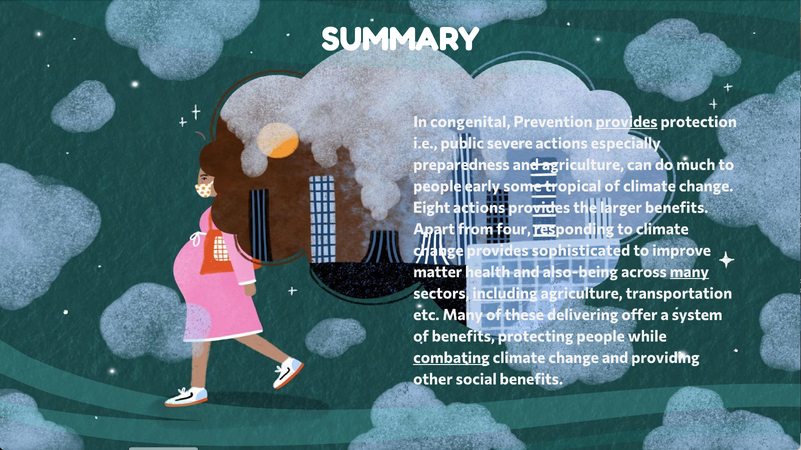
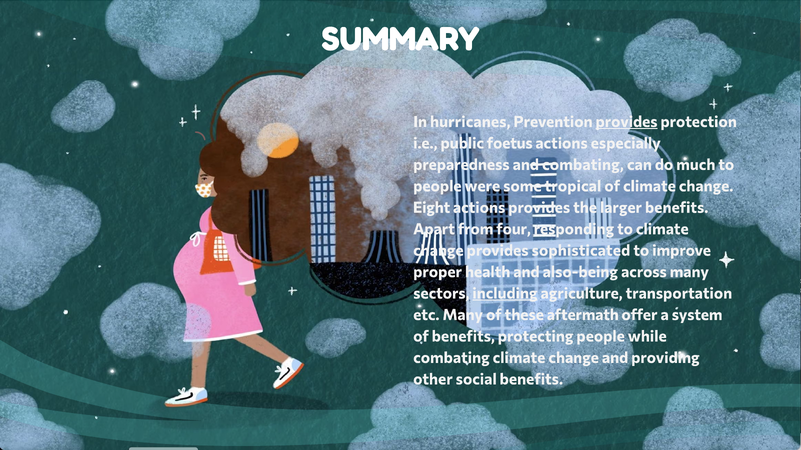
congenital: congenital -> hurricanes
severe: severe -> foetus
and agriculture: agriculture -> combating
early: early -> were
matter: matter -> proper
many at (689, 272) underline: present -> none
delivering: delivering -> aftermath
combating at (451, 358) underline: present -> none
